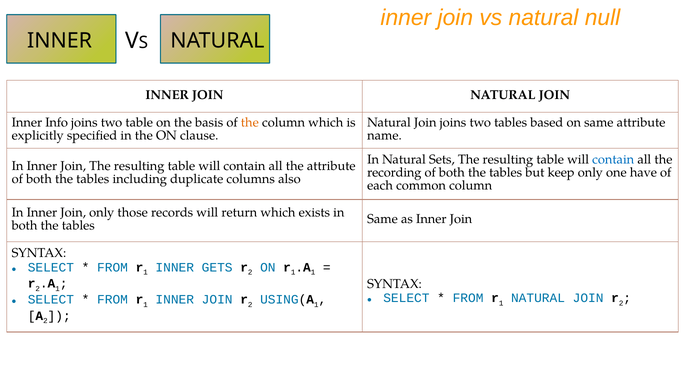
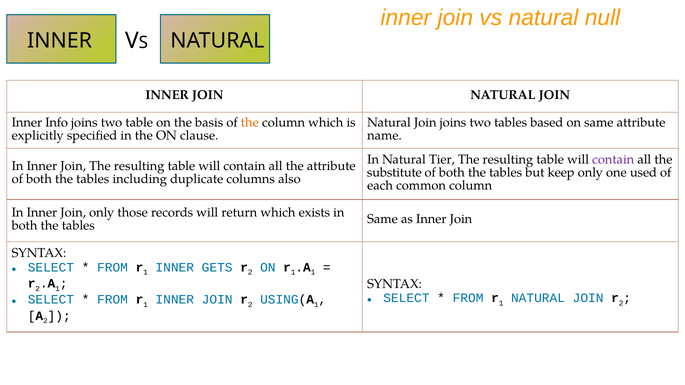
Sets: Sets -> Tier
contain at (613, 160) colour: blue -> purple
recording: recording -> substitute
have: have -> used
